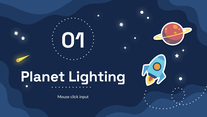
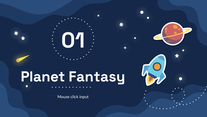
Lighting: Lighting -> Fantasy
